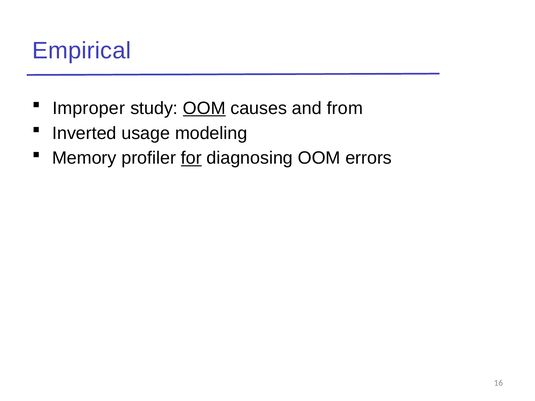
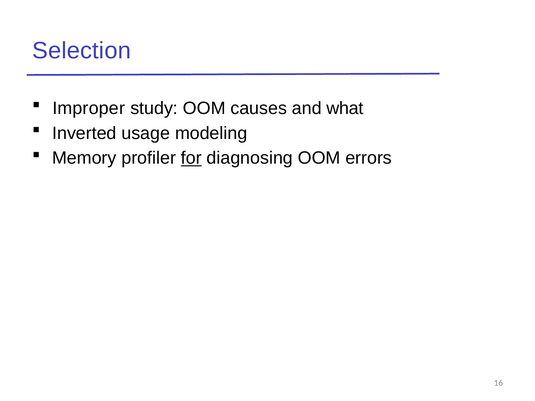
Empirical: Empirical -> Selection
OOM at (204, 108) underline: present -> none
from: from -> what
